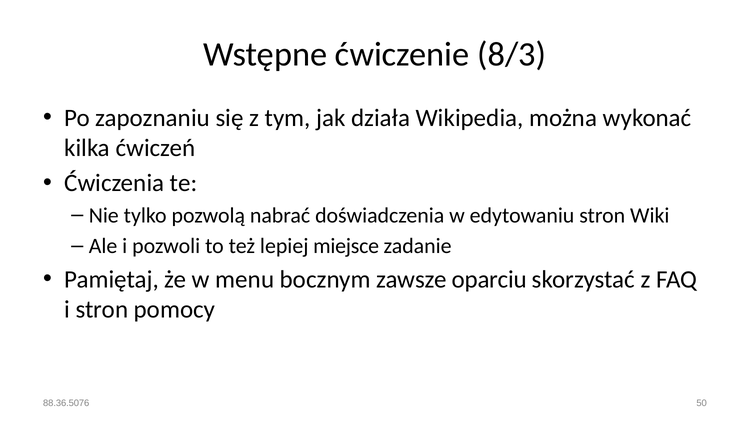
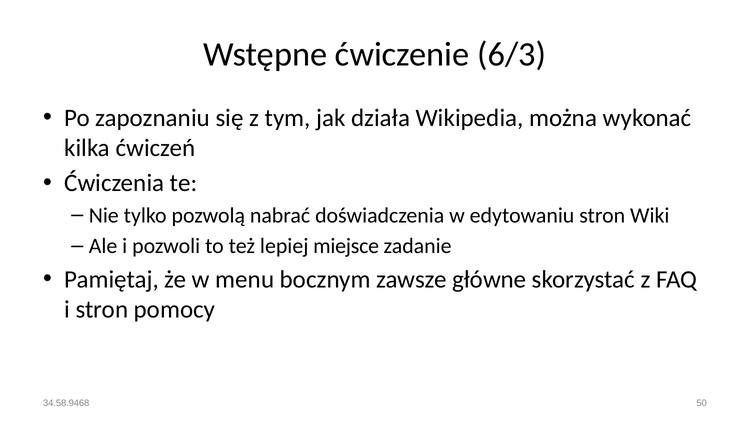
8/3: 8/3 -> 6/3
oparciu: oparciu -> główne
88.36.5076: 88.36.5076 -> 34.58.9468
